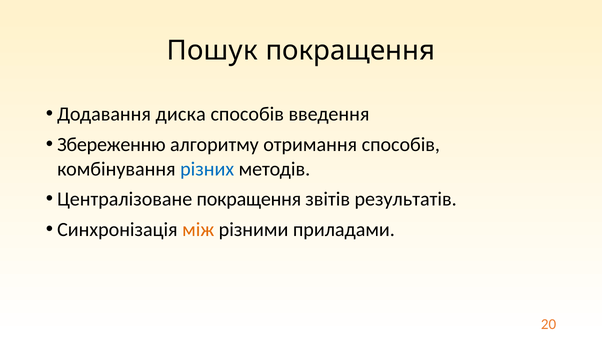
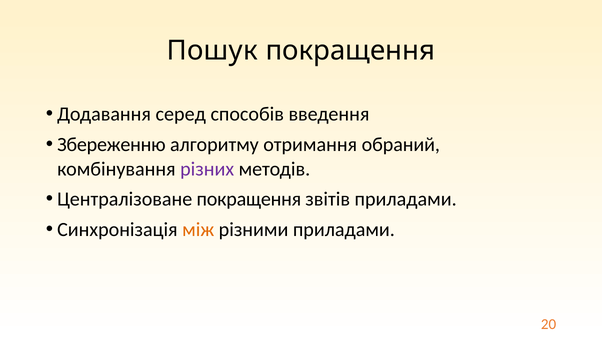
диска: диска -> серед
отримання способів: способів -> обраний
різних colour: blue -> purple
звітів результатів: результатів -> приладами
